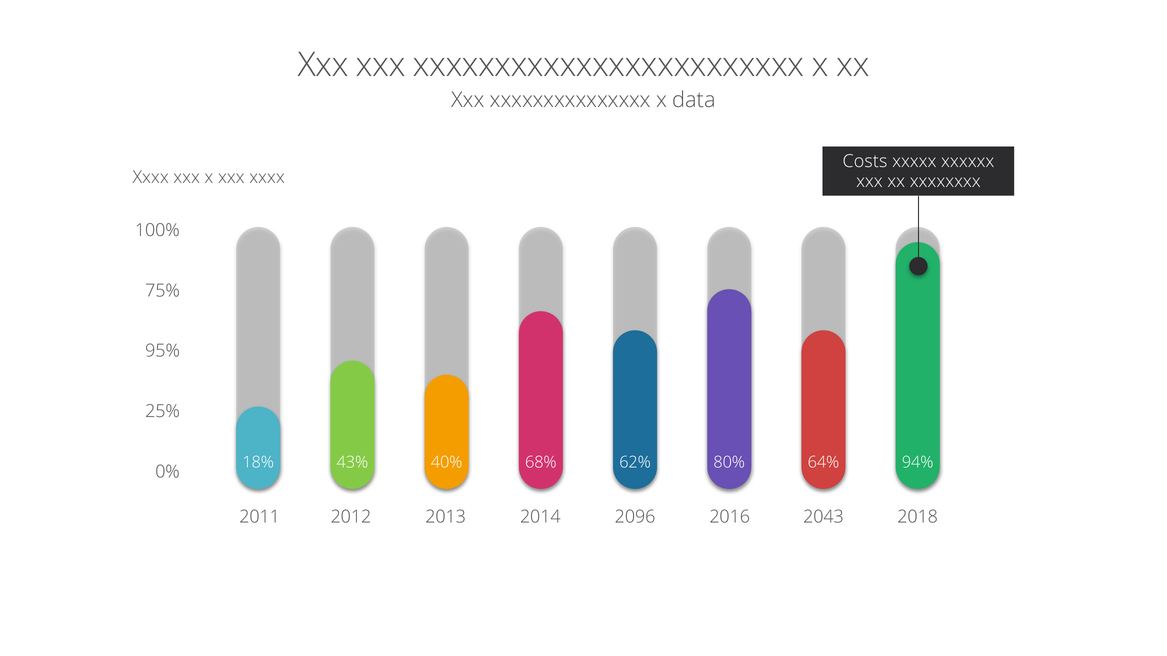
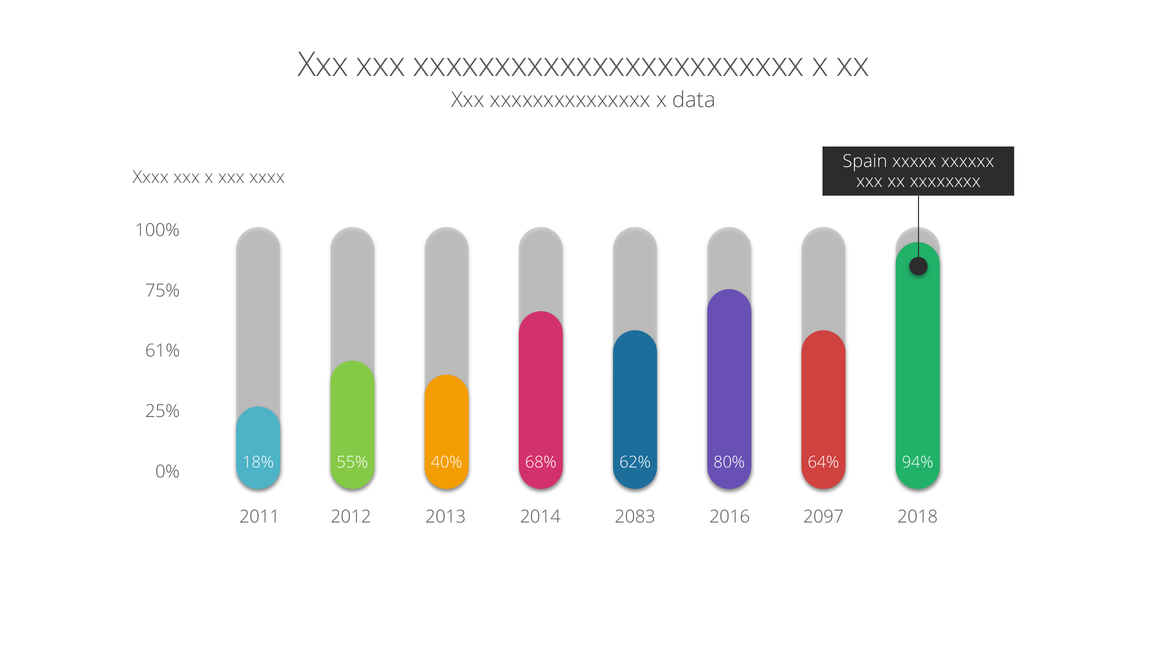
Costs: Costs -> Spain
95%: 95% -> 61%
43%: 43% -> 55%
2096: 2096 -> 2083
2043: 2043 -> 2097
